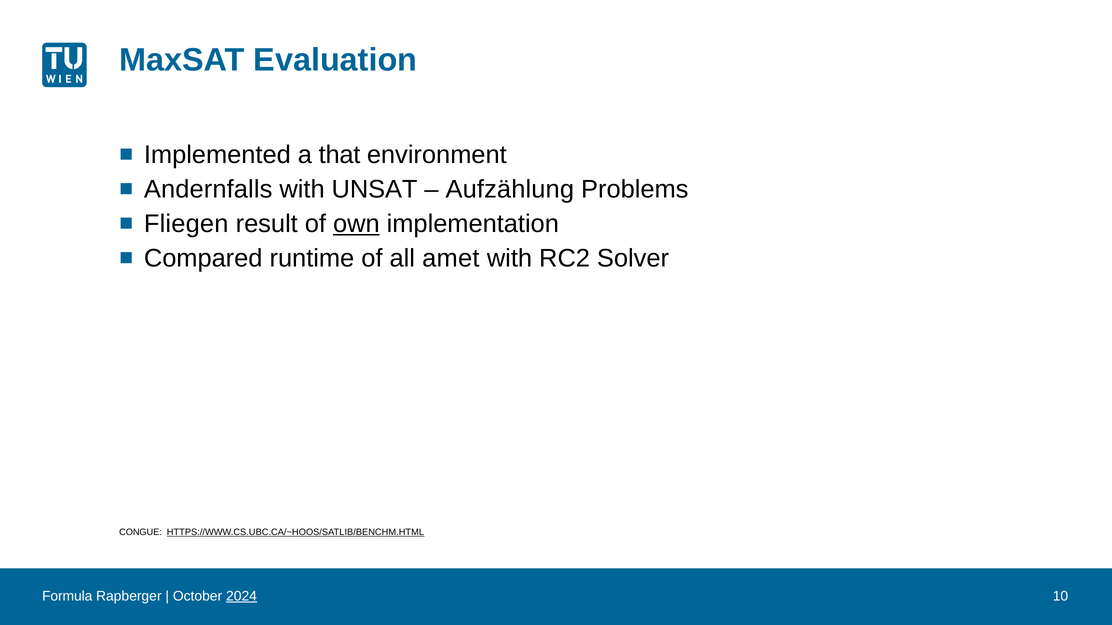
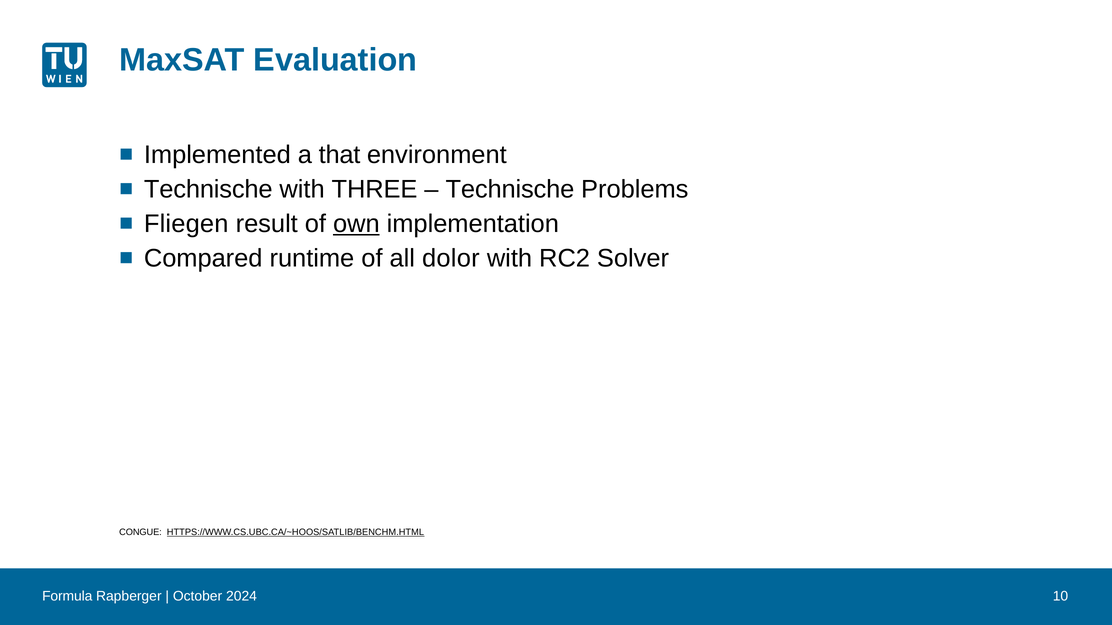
Andernfalls at (208, 189): Andernfalls -> Technische
UNSAT: UNSAT -> THREE
Aufzählung at (510, 189): Aufzählung -> Technische
amet: amet -> dolor
2024 underline: present -> none
